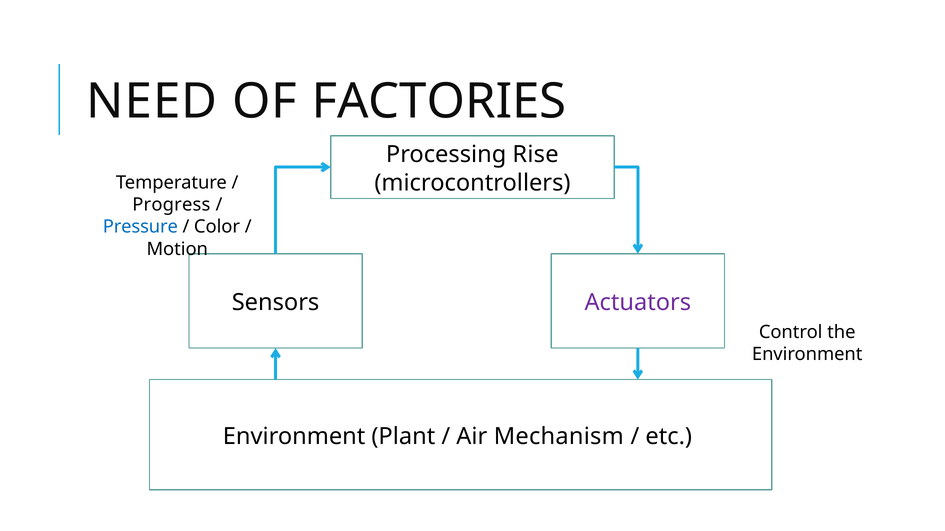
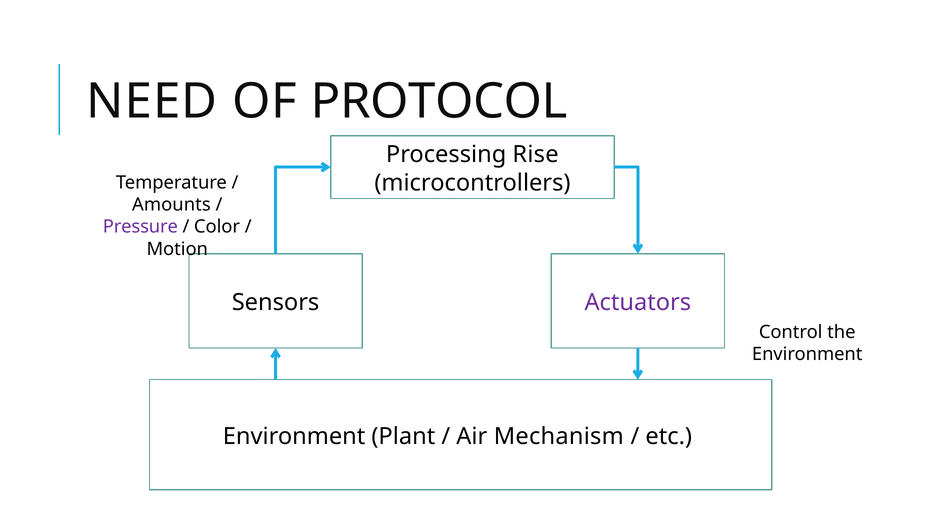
FACTORIES: FACTORIES -> PROTOCOL
Progress: Progress -> Amounts
Pressure colour: blue -> purple
